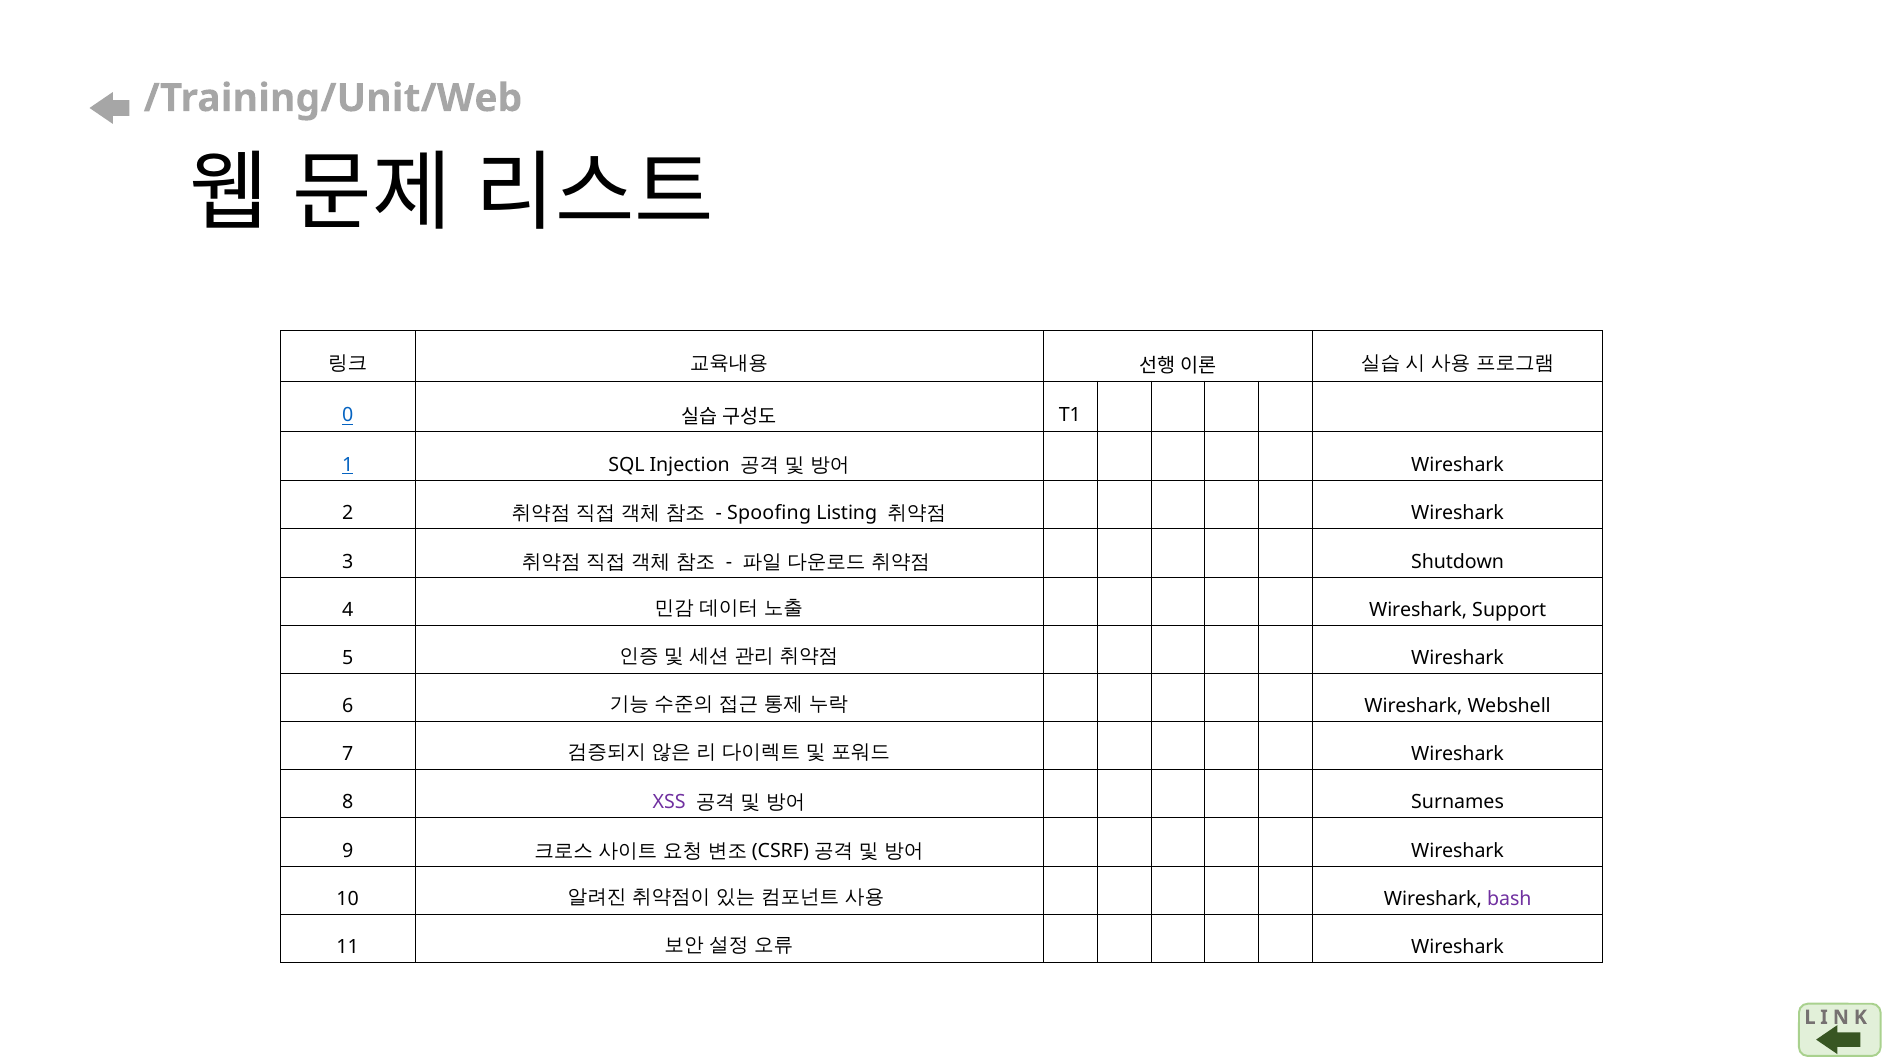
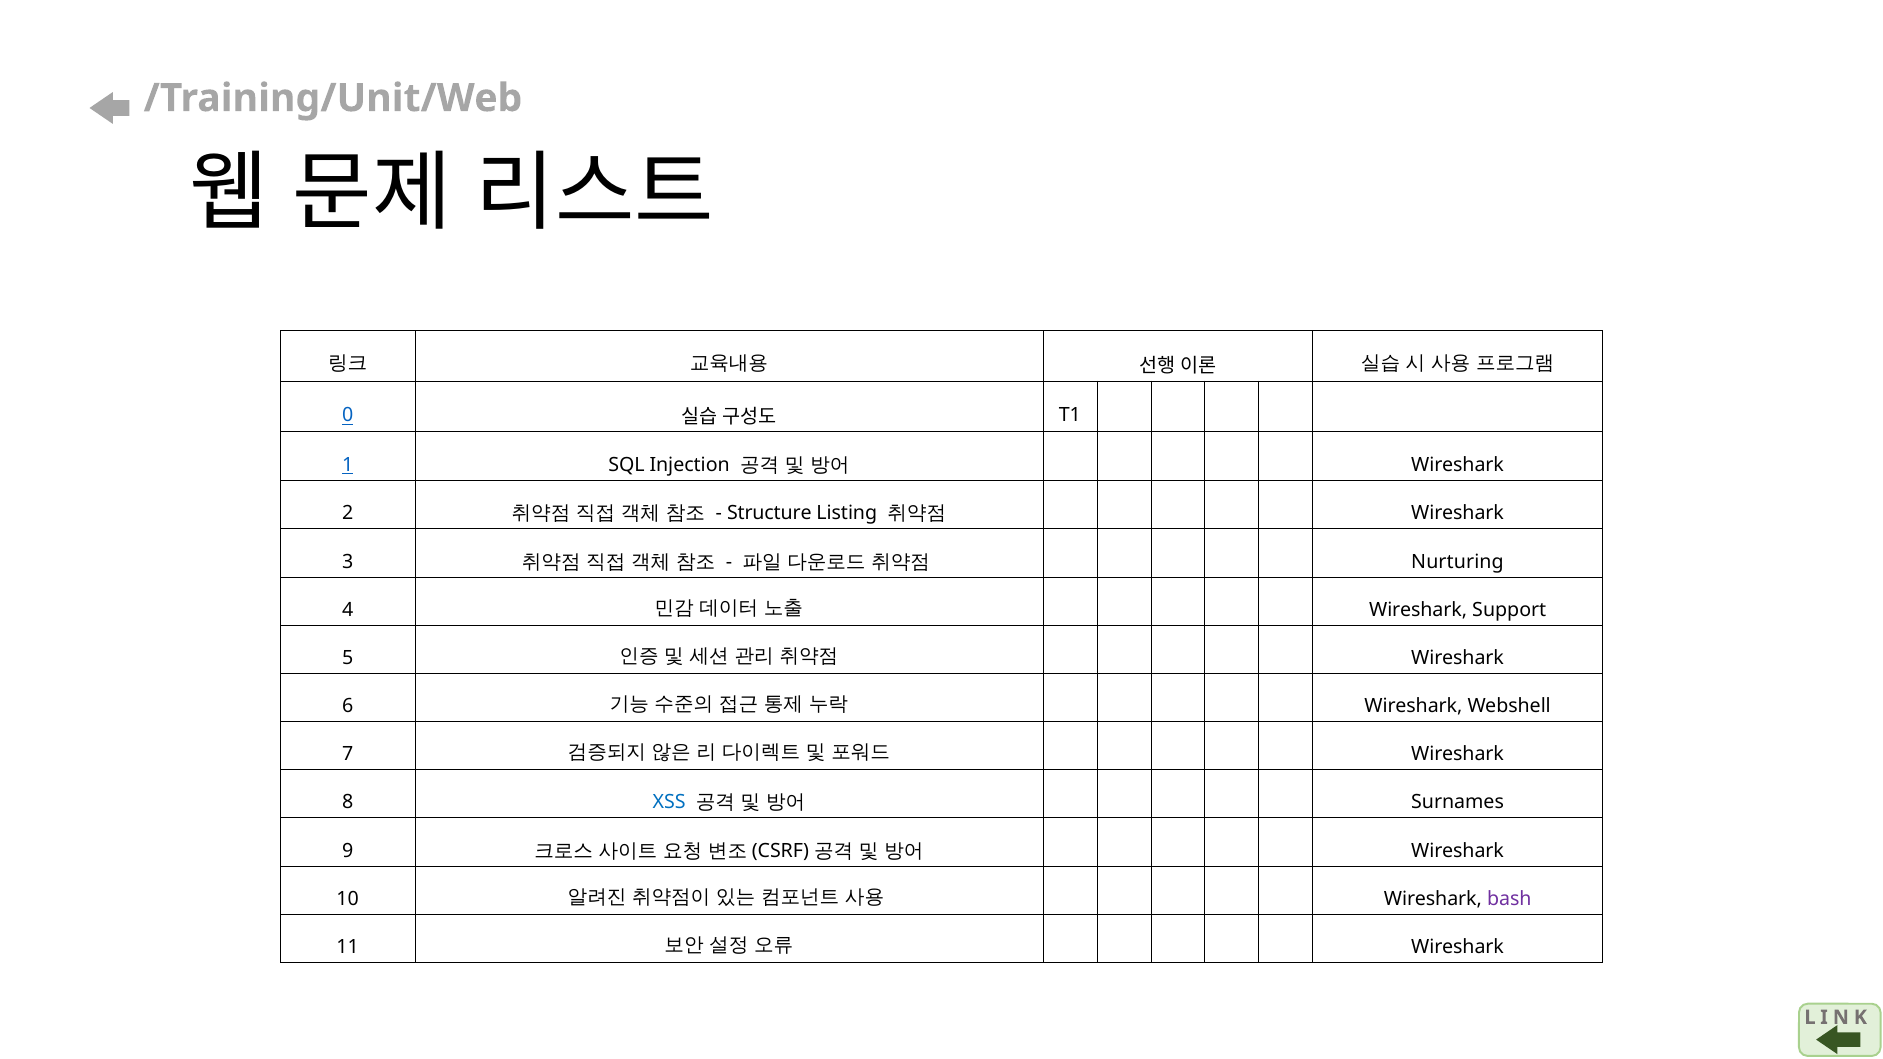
Spoofing: Spoofing -> Structure
Shutdown: Shutdown -> Nurturing
XSS colour: purple -> blue
